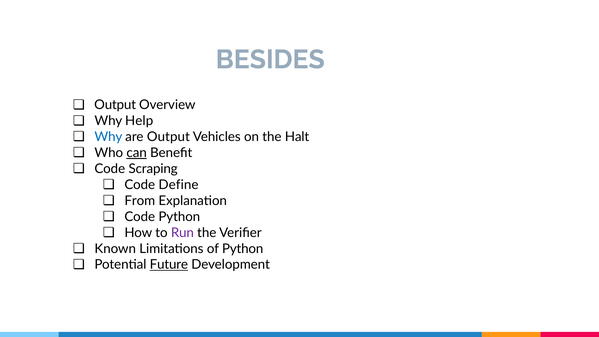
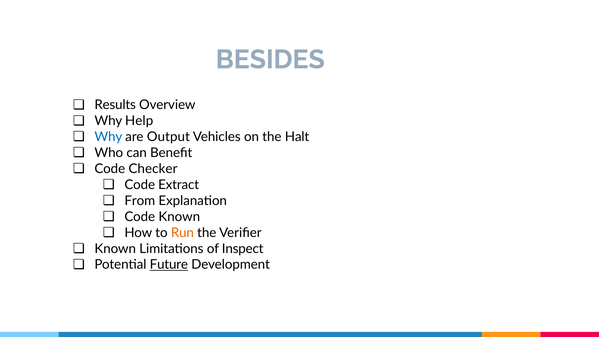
Output at (115, 105): Output -> Results
can underline: present -> none
Scraping: Scraping -> Checker
Define: Define -> Extract
Code Python: Python -> Known
Run colour: purple -> orange
of Python: Python -> Inspect
